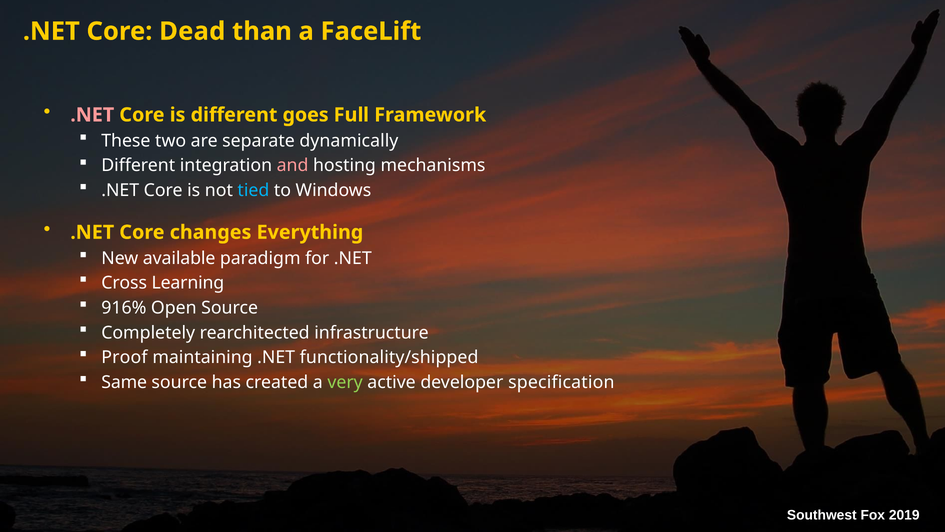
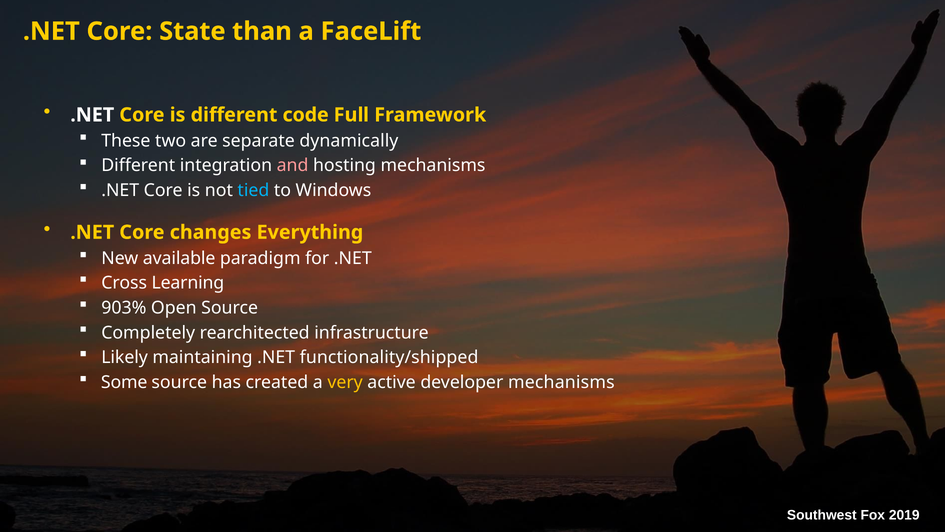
Dead: Dead -> State
.NET at (92, 115) colour: pink -> white
goes: goes -> code
916%: 916% -> 903%
Proof: Proof -> Likely
Same: Same -> Some
very colour: light green -> yellow
developer specification: specification -> mechanisms
